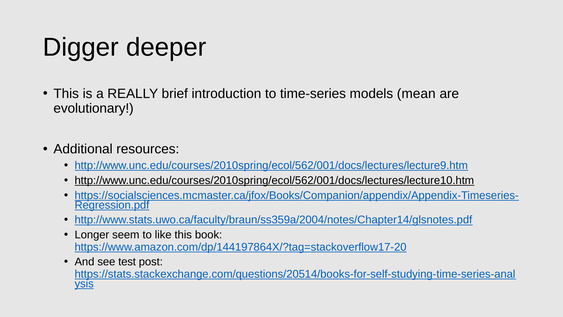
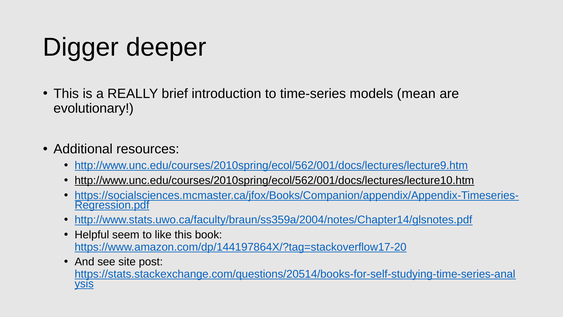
Longer: Longer -> Helpful
test: test -> site
